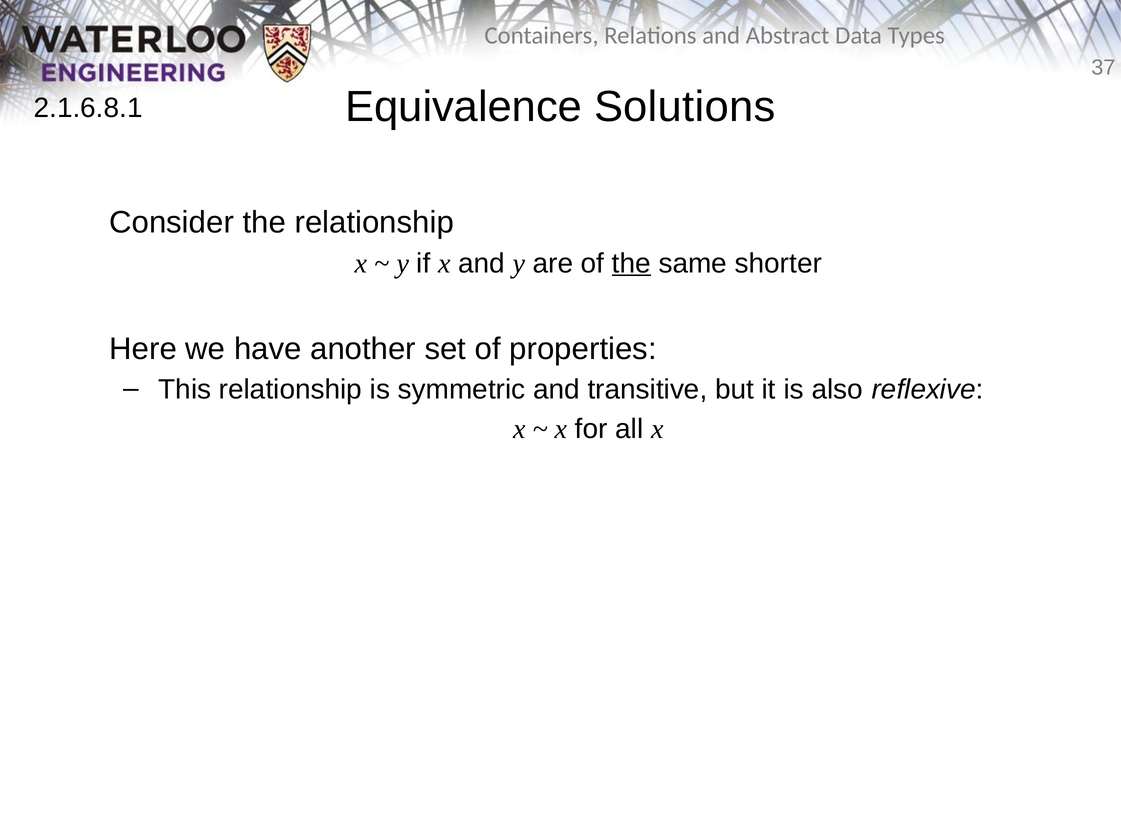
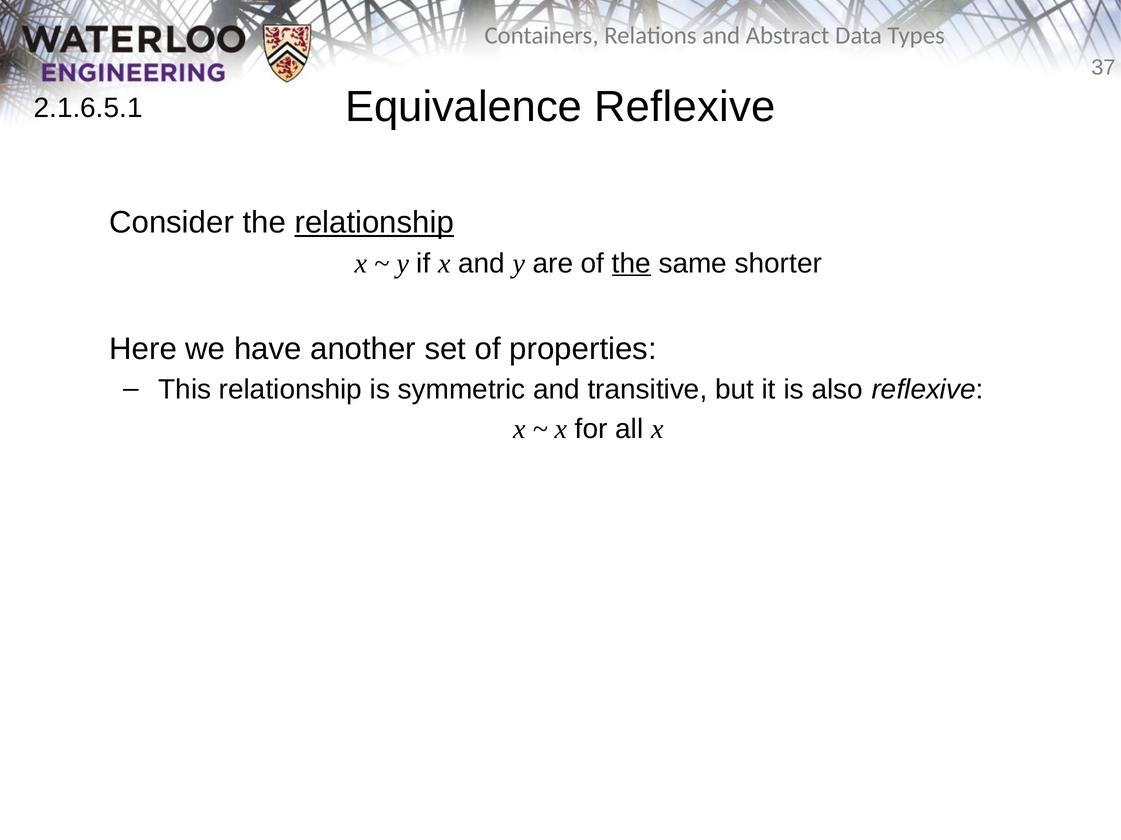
Equivalence Solutions: Solutions -> Reflexive
2.1.6.8.1: 2.1.6.8.1 -> 2.1.6.5.1
relationship at (374, 223) underline: none -> present
